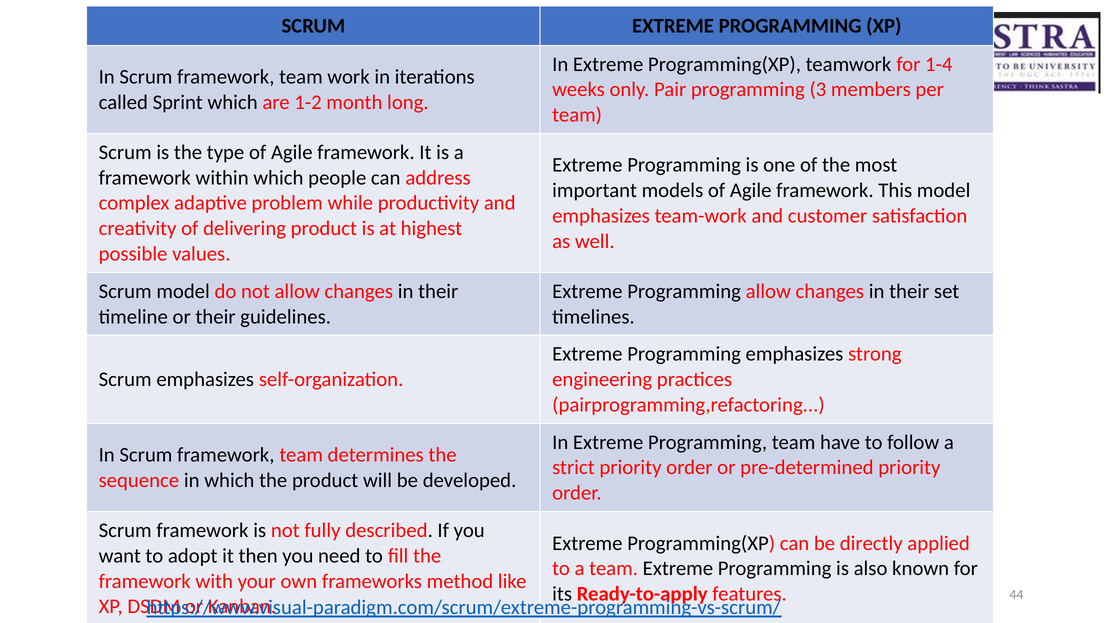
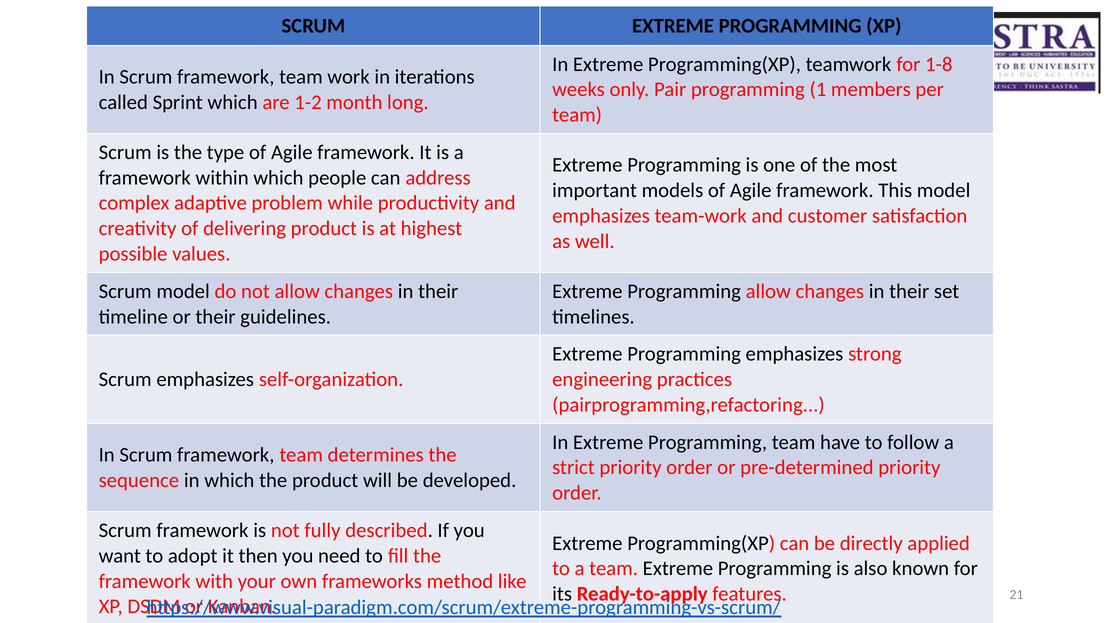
1-4: 1-4 -> 1-8
3: 3 -> 1
44: 44 -> 21
